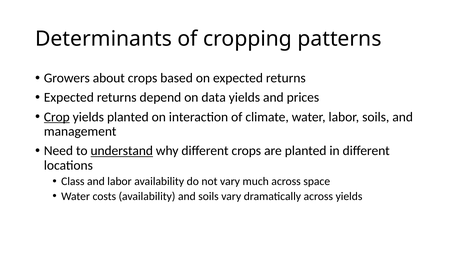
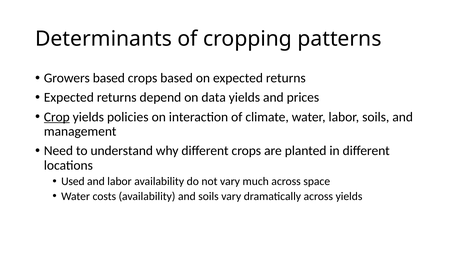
Growers about: about -> based
yields planted: planted -> policies
understand underline: present -> none
Class: Class -> Used
